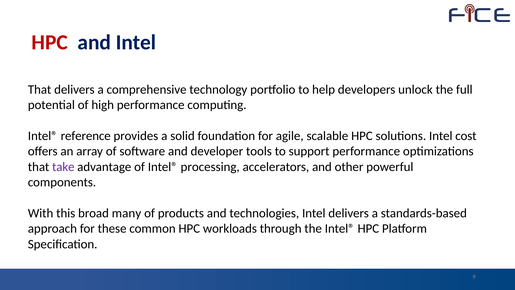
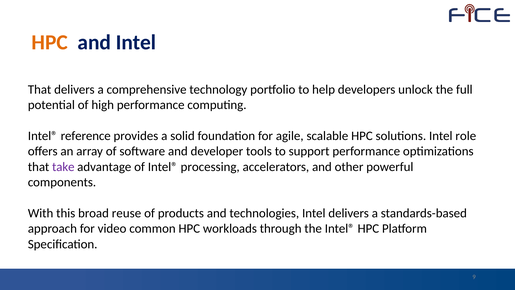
HPC at (50, 42) colour: red -> orange
cost: cost -> role
many: many -> reuse
these: these -> video
